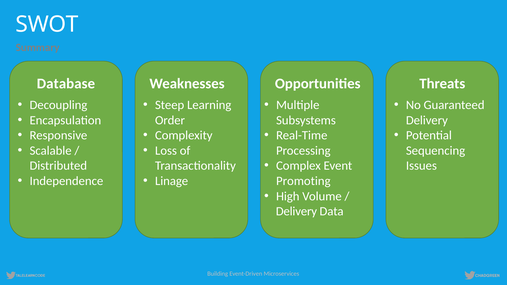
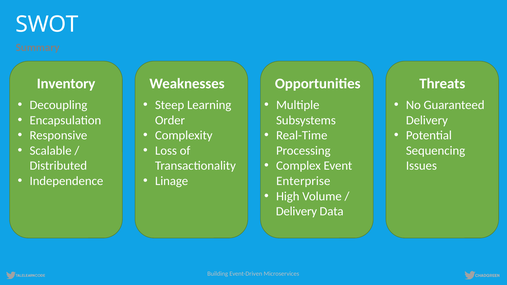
Database: Database -> Inventory
Promoting: Promoting -> Enterprise
